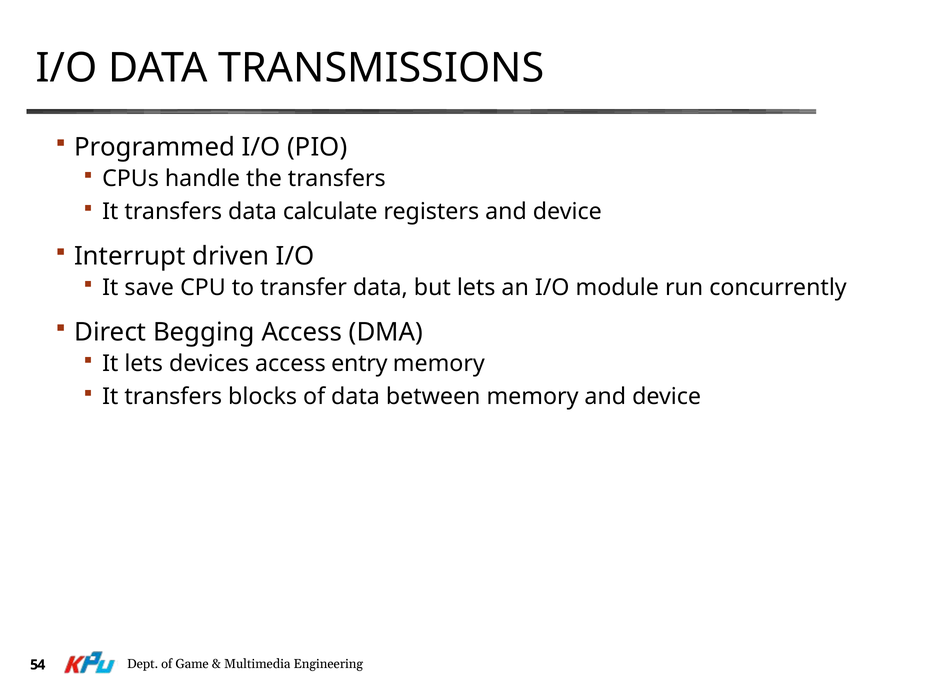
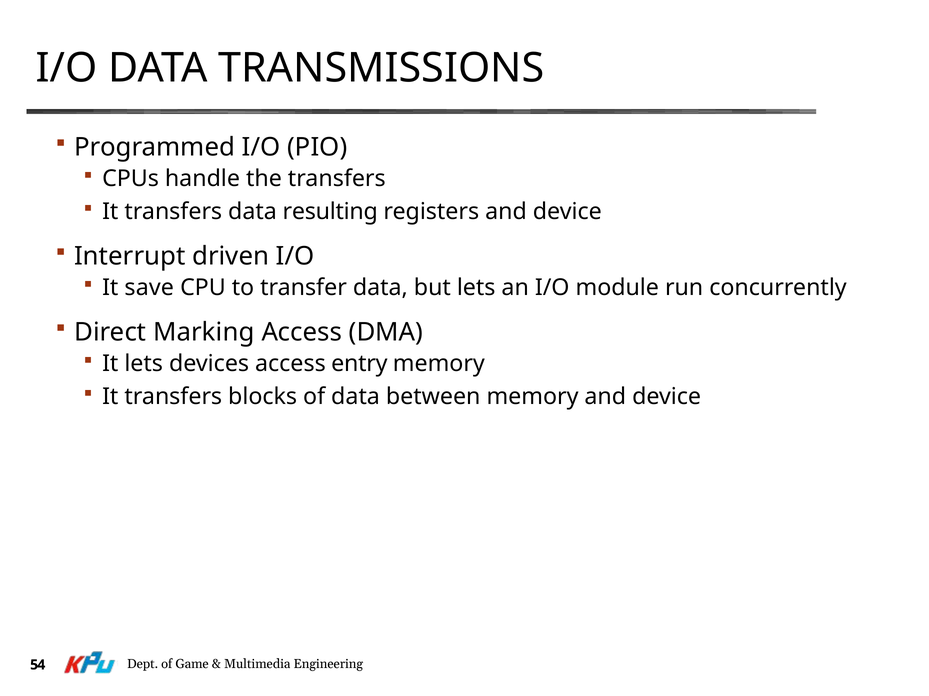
calculate: calculate -> resulting
Begging: Begging -> Marking
